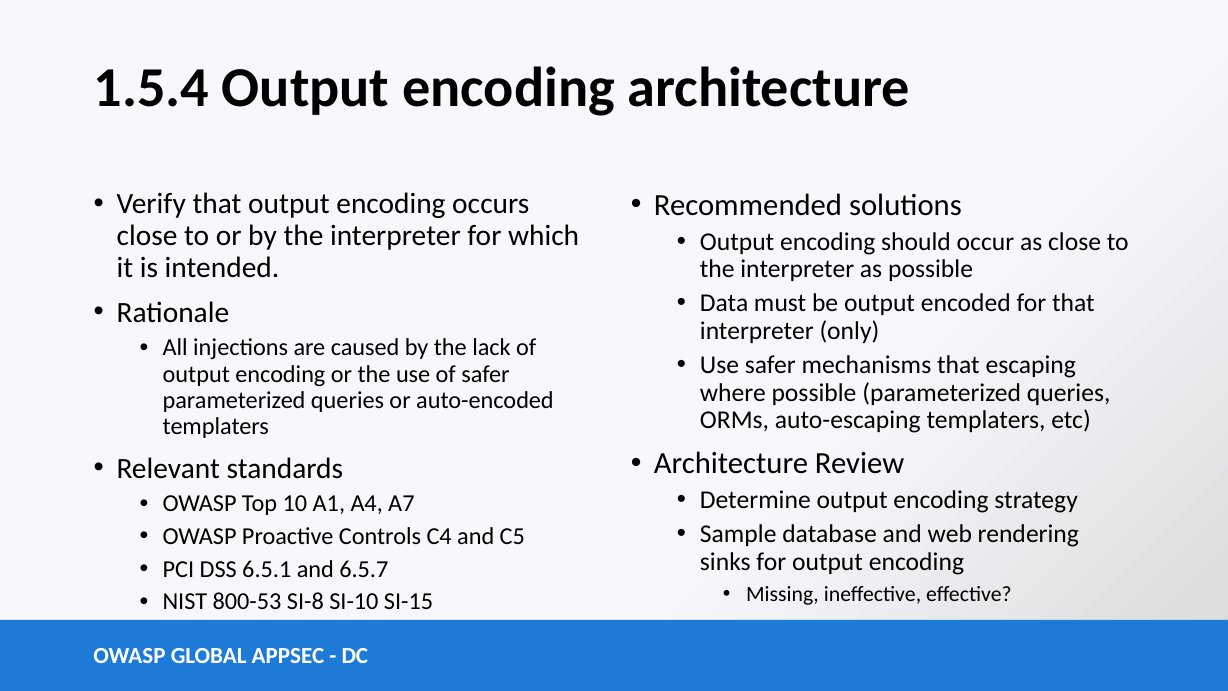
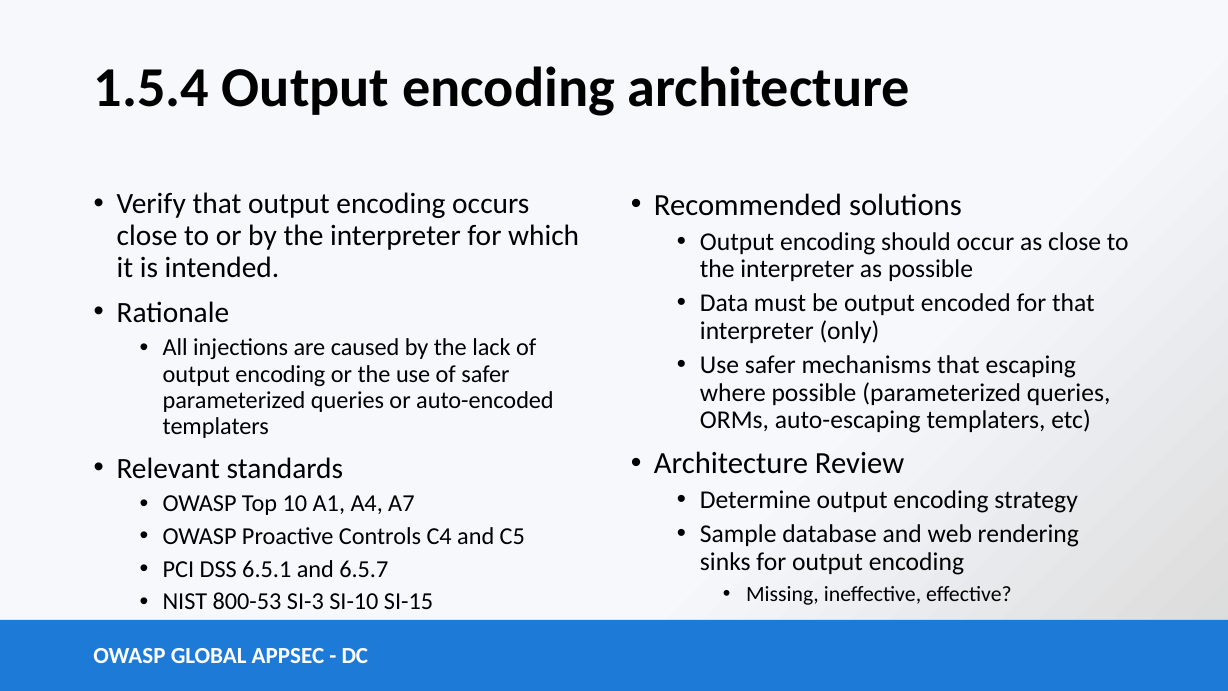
SI-8: SI-8 -> SI-3
